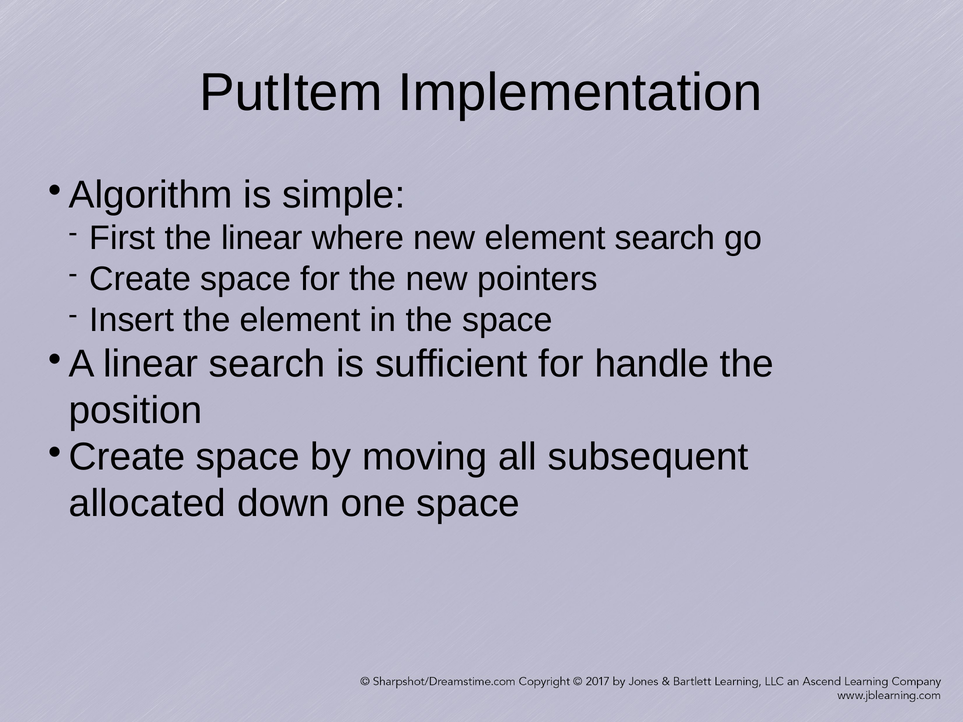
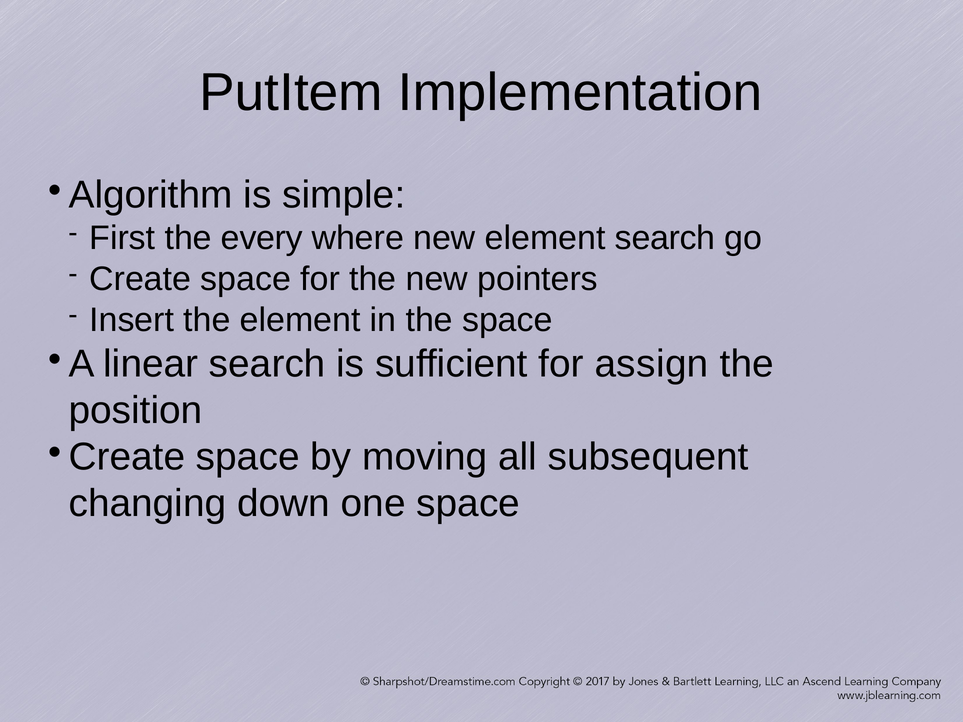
the linear: linear -> every
handle: handle -> assign
allocated: allocated -> changing
